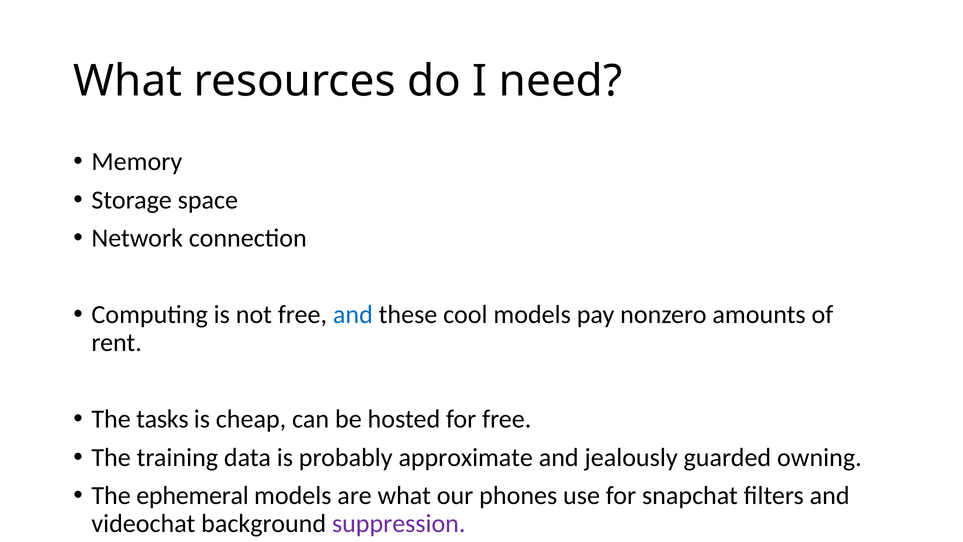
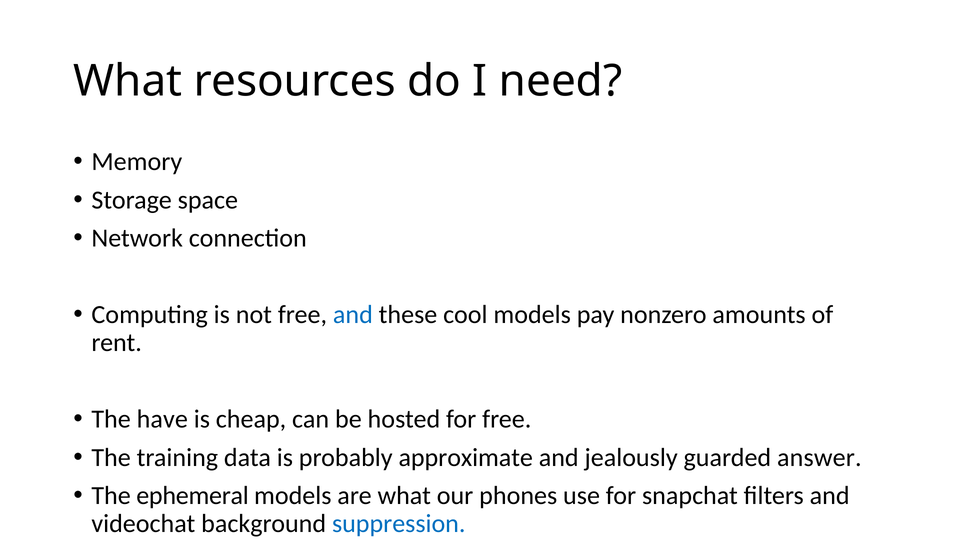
tasks: tasks -> have
owning: owning -> answer
suppression colour: purple -> blue
